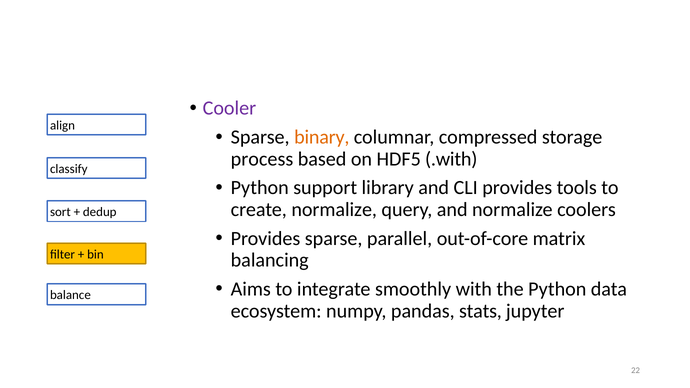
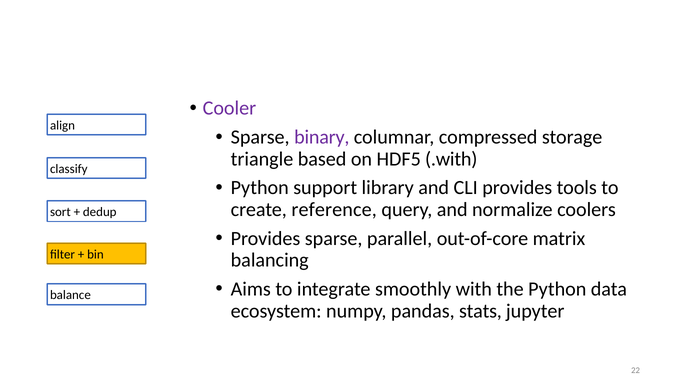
binary colour: orange -> purple
process: process -> triangle
create normalize: normalize -> reference
